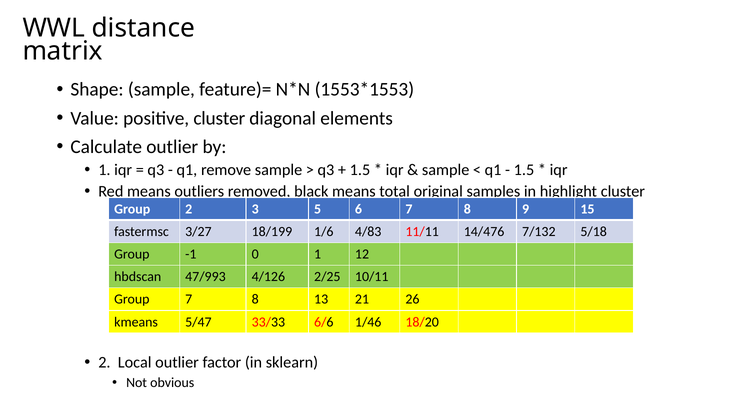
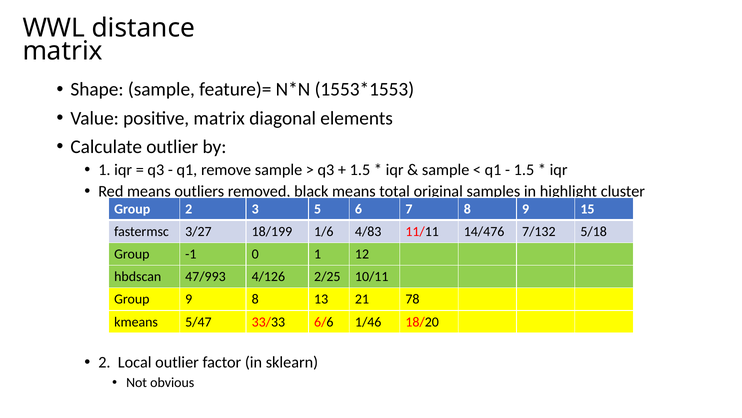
positive cluster: cluster -> matrix
Group 7: 7 -> 9
26: 26 -> 78
